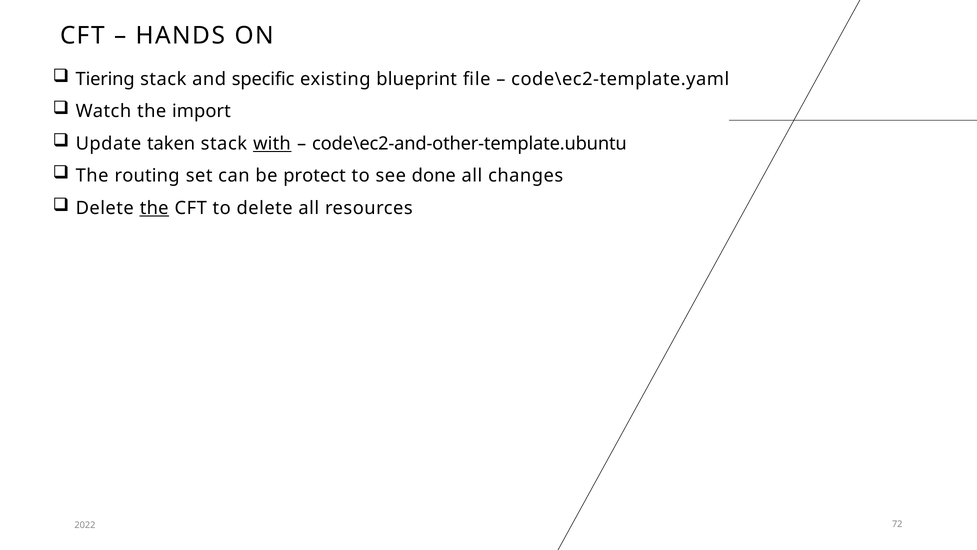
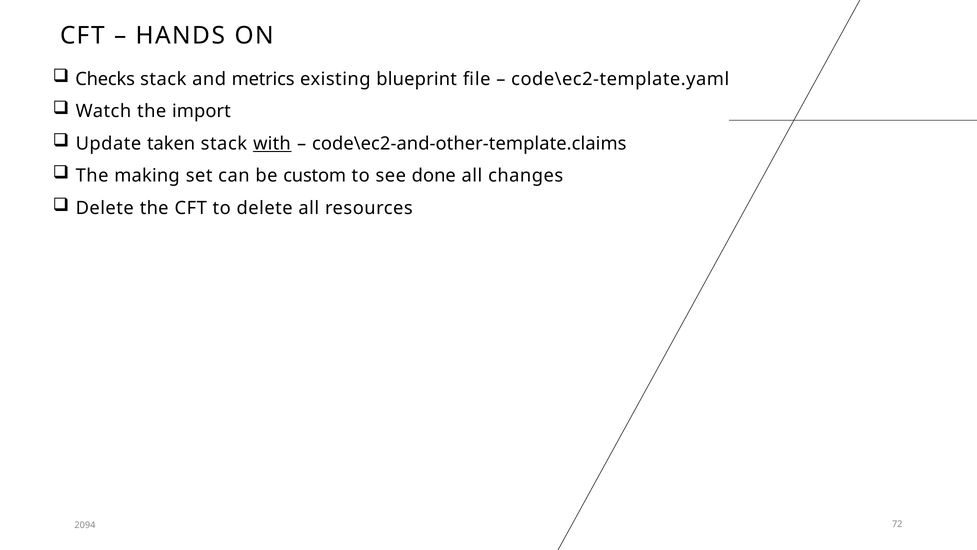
Tiering: Tiering -> Checks
specific: specific -> metrics
code\ec2-and-other-template.ubuntu: code\ec2-and-other-template.ubuntu -> code\ec2-and-other-template.claims
routing: routing -> making
protect: protect -> custom
the at (154, 208) underline: present -> none
2022: 2022 -> 2094
